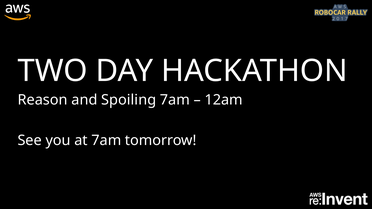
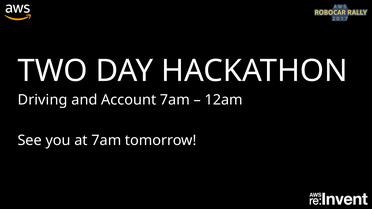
Reason: Reason -> Driving
Spoiling: Spoiling -> Account
